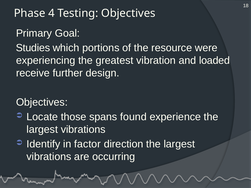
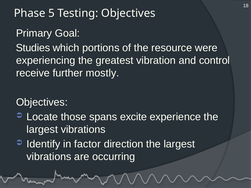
4: 4 -> 5
loaded: loaded -> control
design: design -> mostly
found: found -> excite
